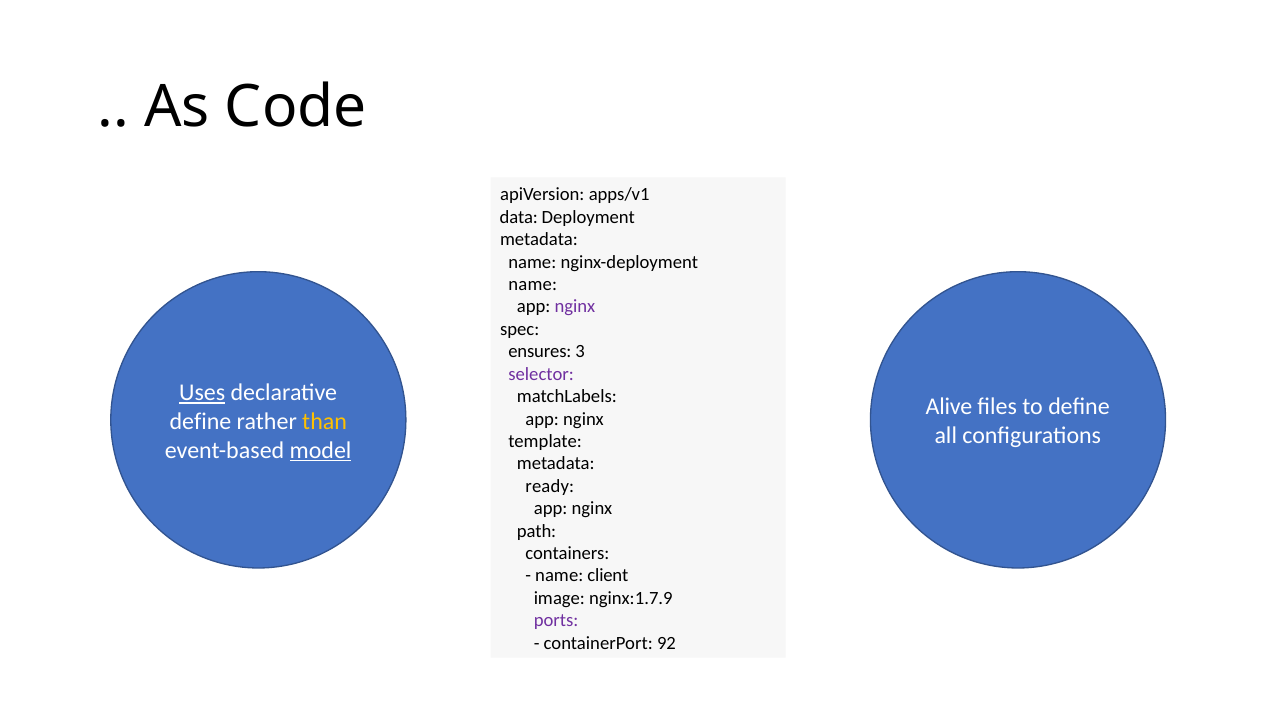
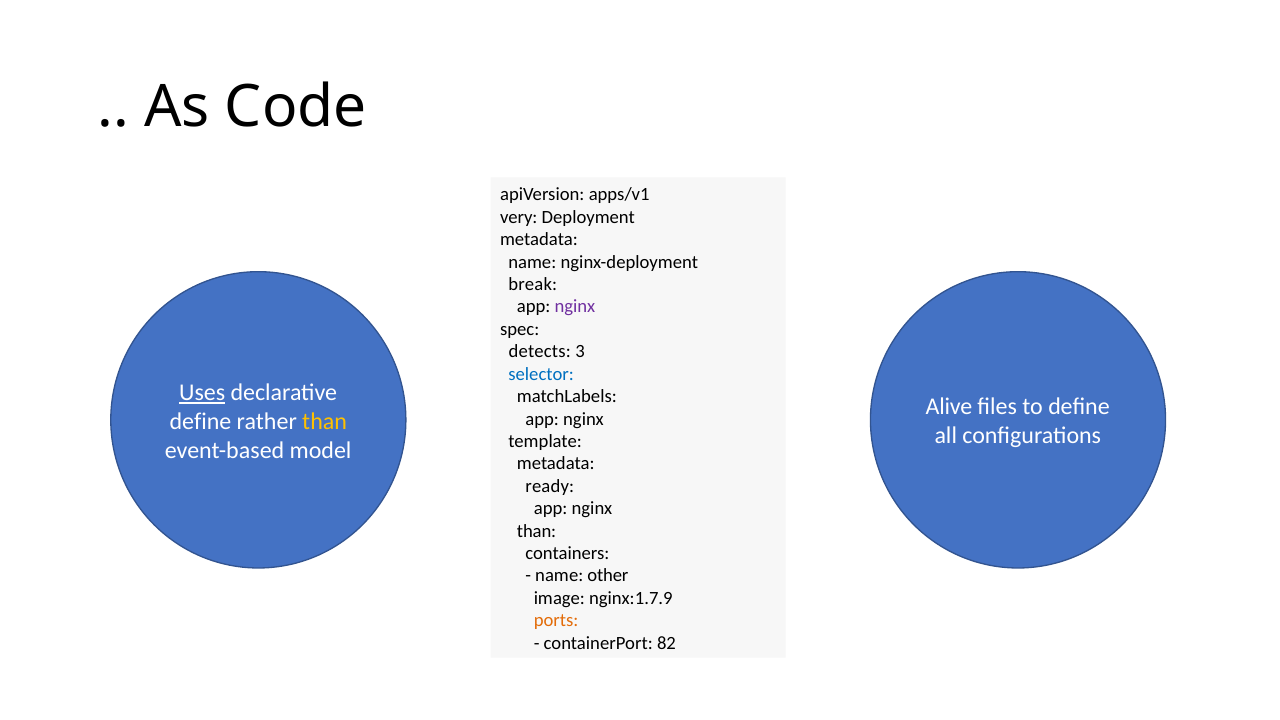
data: data -> very
name at (533, 284): name -> break
ensures: ensures -> detects
selector colour: purple -> blue
model underline: present -> none
path at (537, 531): path -> than
client: client -> other
ports colour: purple -> orange
92: 92 -> 82
